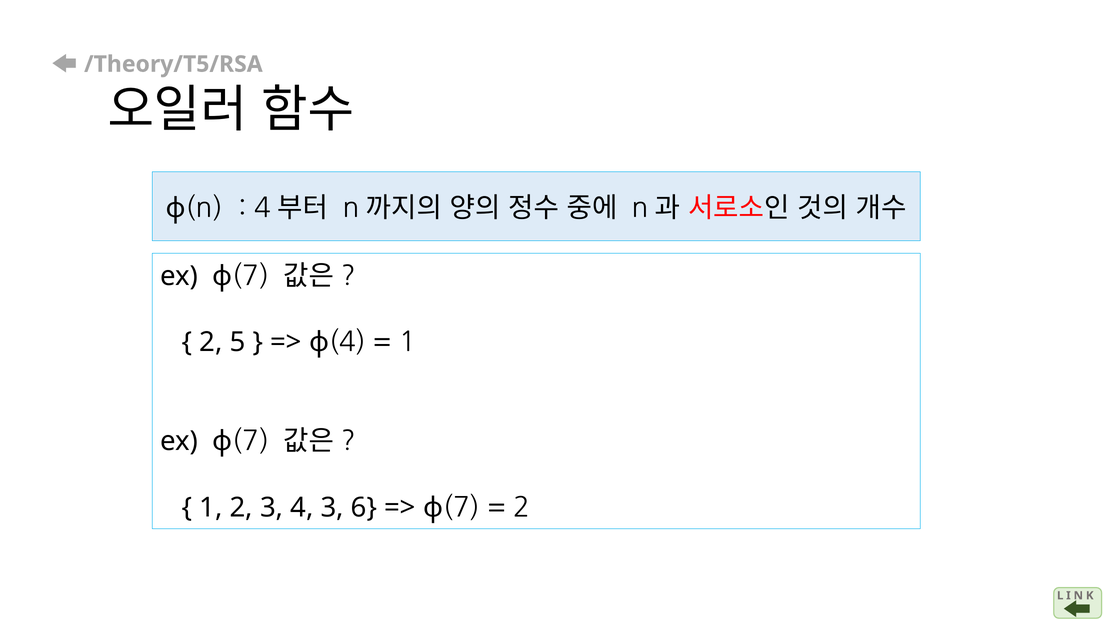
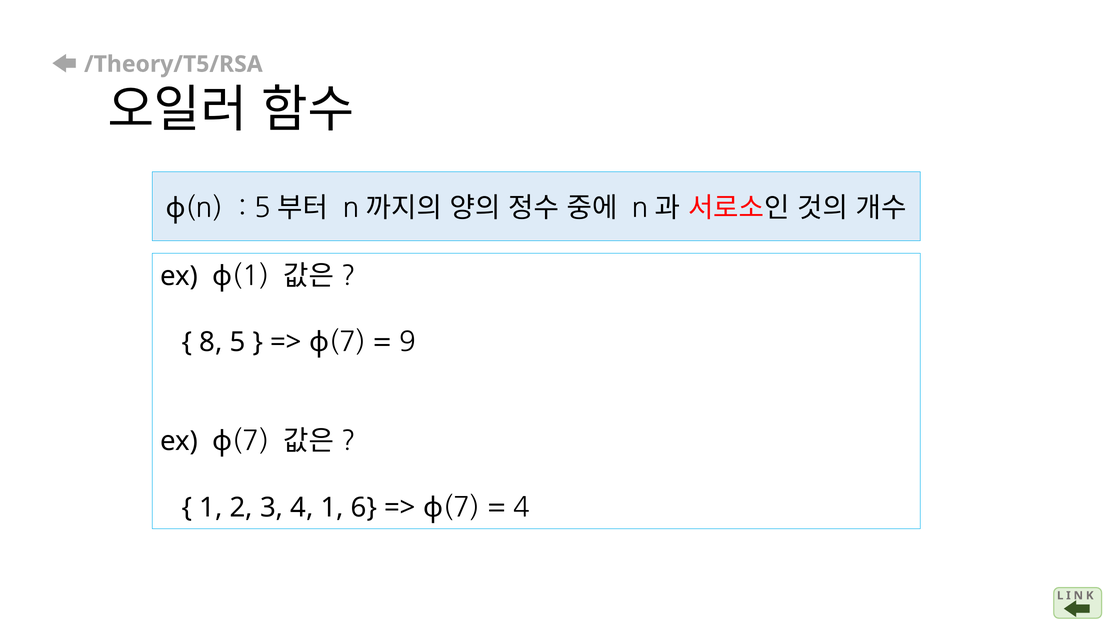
4 at (263, 208): 4 -> 5
7 at (251, 276): 7 -> 1
2 at (211, 342): 2 -> 8
4 at (347, 342): 4 -> 7
1 at (408, 342): 1 -> 9
4 3: 3 -> 1
2 at (522, 508): 2 -> 4
